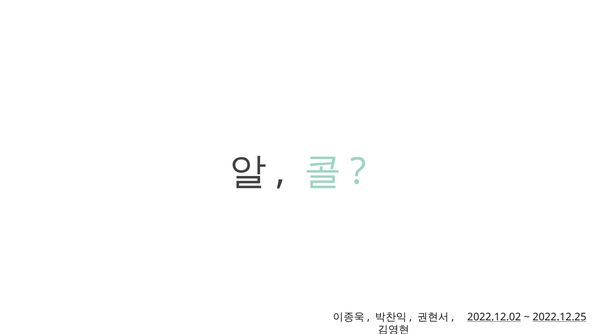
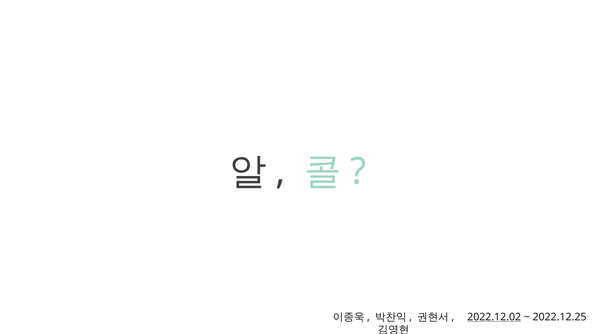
2022.12.25 underline: present -> none
